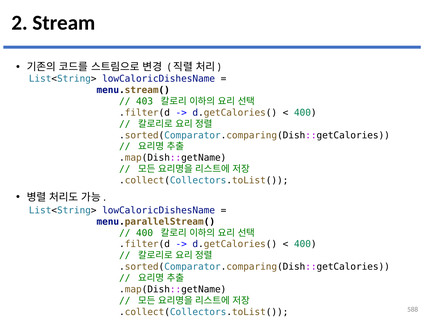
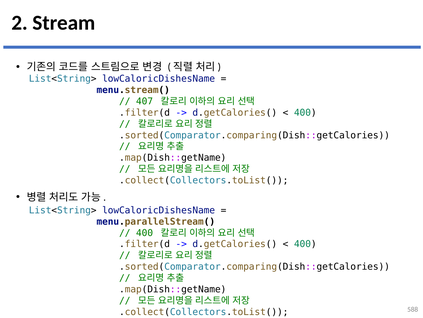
403: 403 -> 407
